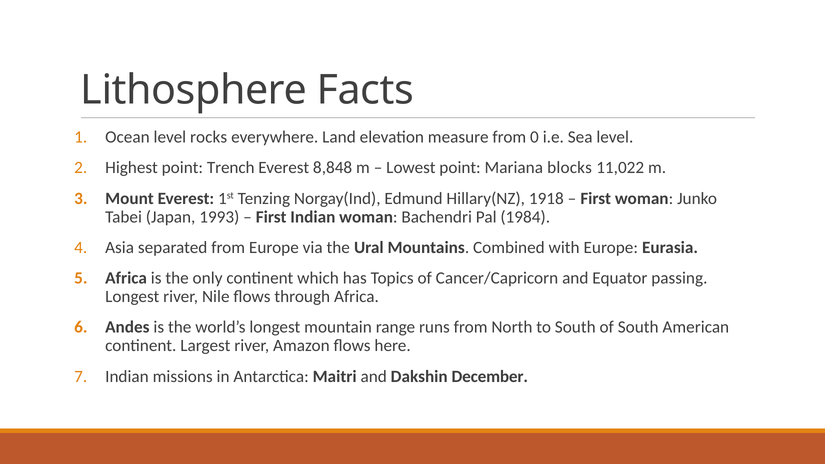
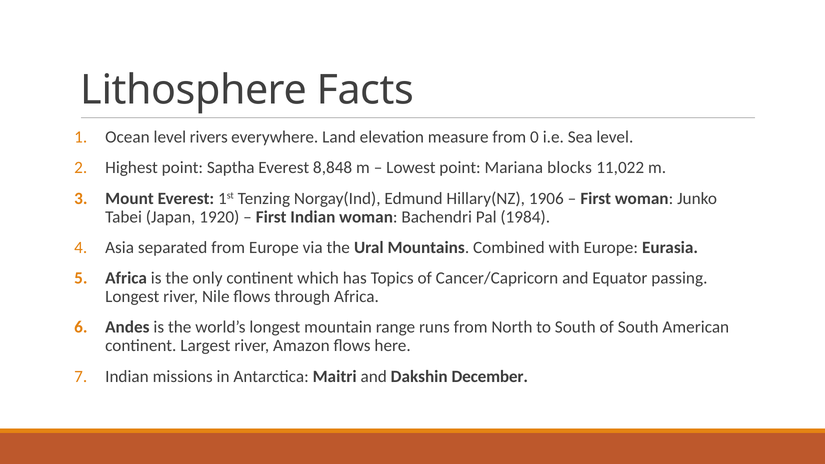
rocks: rocks -> rivers
Trench: Trench -> Saptha
1918: 1918 -> 1906
1993: 1993 -> 1920
